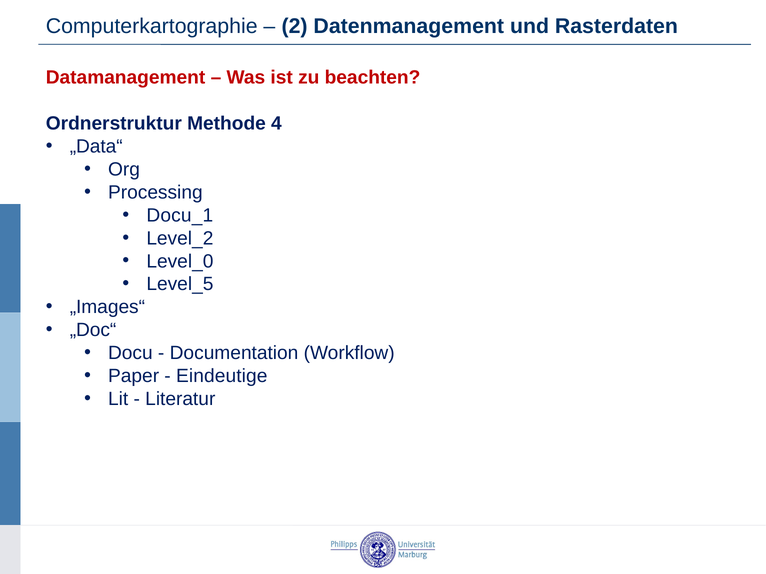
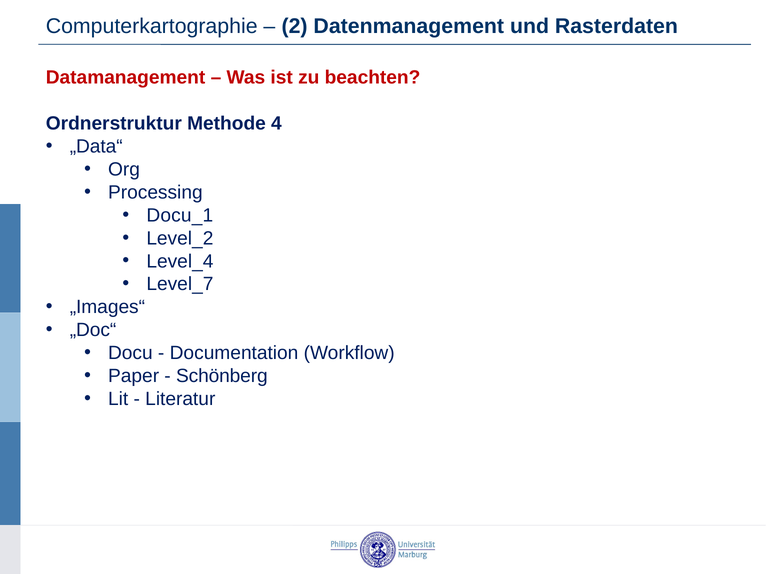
Level_0: Level_0 -> Level_4
Level_5: Level_5 -> Level_7
Eindeutige: Eindeutige -> Schönberg
